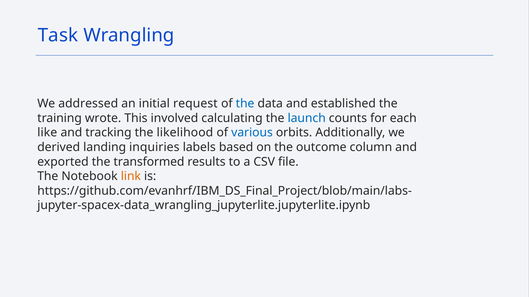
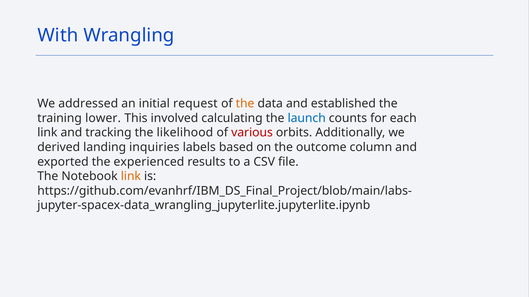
Task: Task -> With
the at (245, 104) colour: blue -> orange
wrote: wrote -> lower
like at (47, 133): like -> link
various colour: blue -> red
transformed: transformed -> experienced
